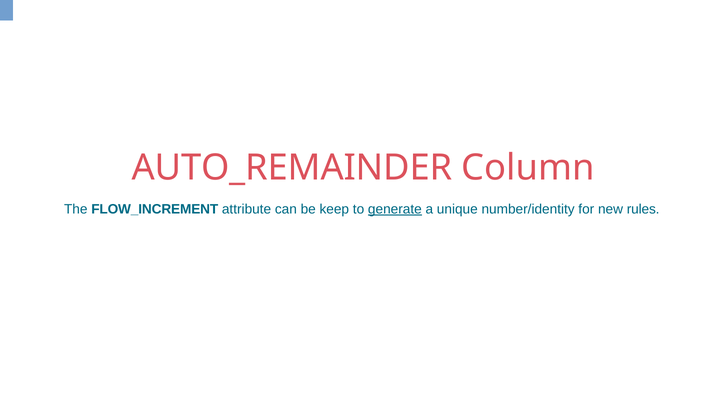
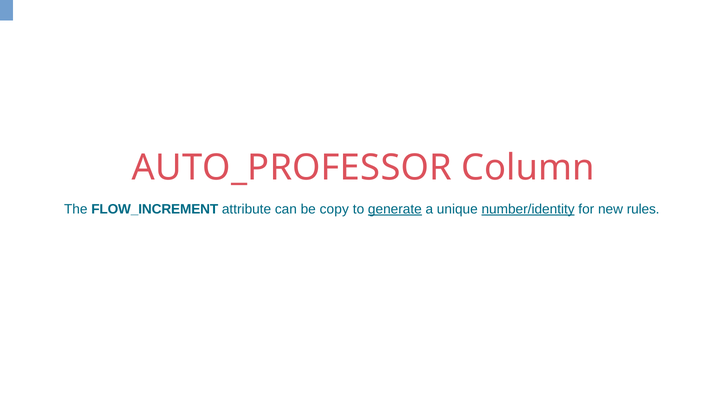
AUTO_REMAINDER: AUTO_REMAINDER -> AUTO_PROFESSOR
keep: keep -> copy
number/identity underline: none -> present
